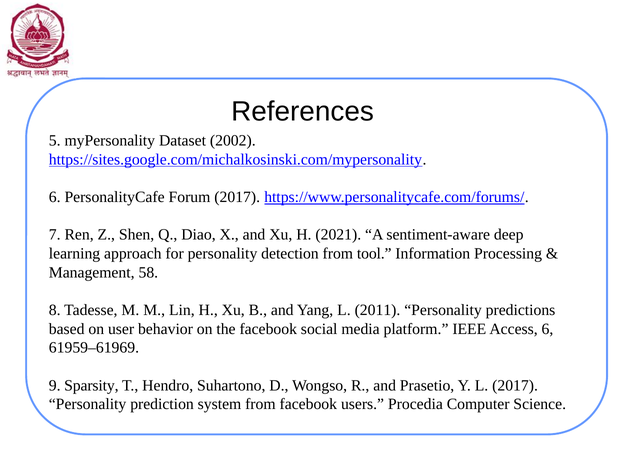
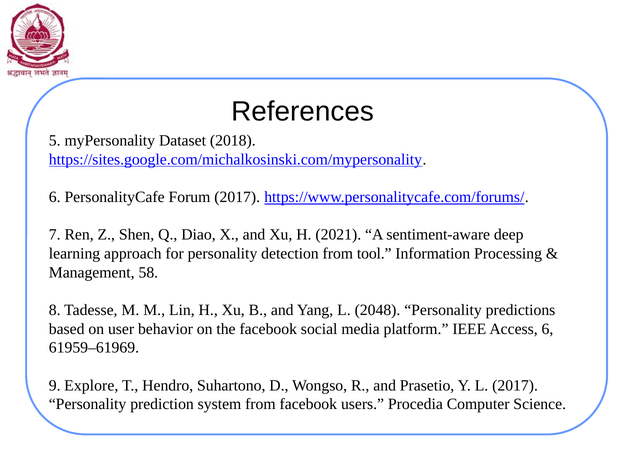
2002: 2002 -> 2018
2011: 2011 -> 2048
Sparsity: Sparsity -> Explore
